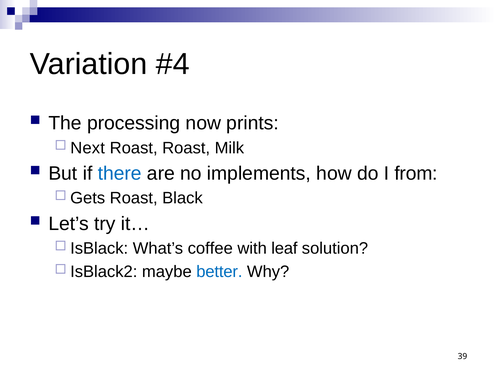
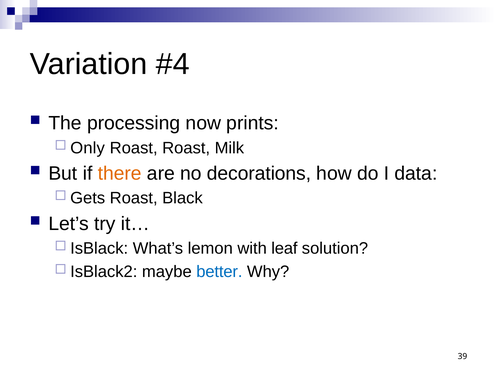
Next: Next -> Only
there colour: blue -> orange
implements: implements -> decorations
from: from -> data
coffee: coffee -> lemon
